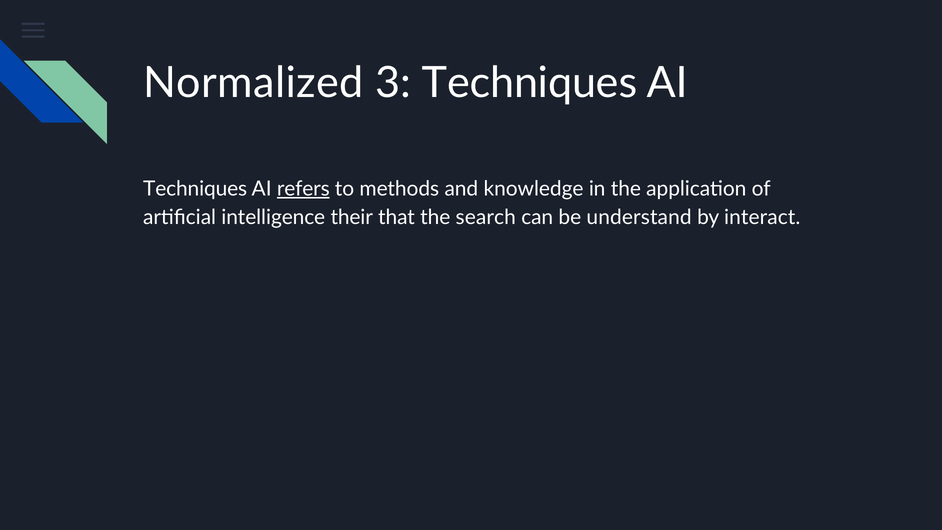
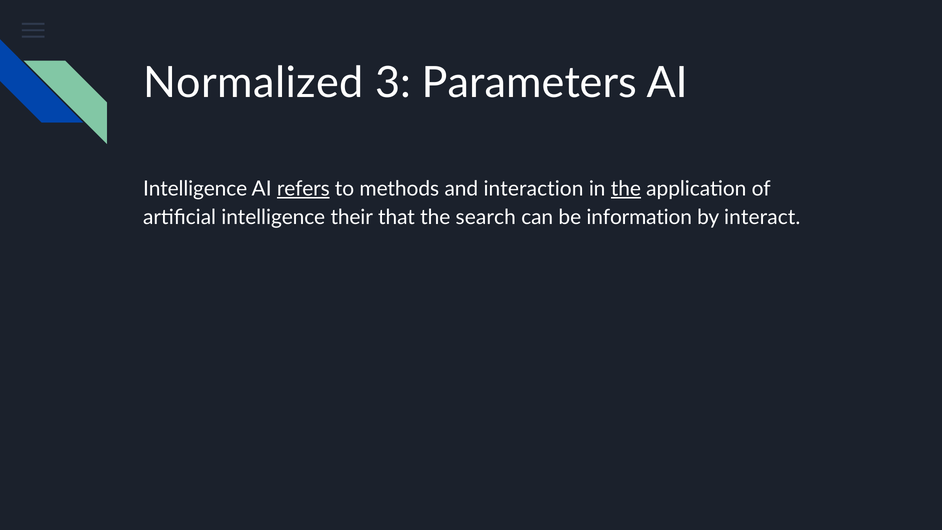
3 Techniques: Techniques -> Parameters
Techniques at (195, 189): Techniques -> Intelligence
knowledge: knowledge -> interaction
the at (626, 189) underline: none -> present
understand: understand -> information
